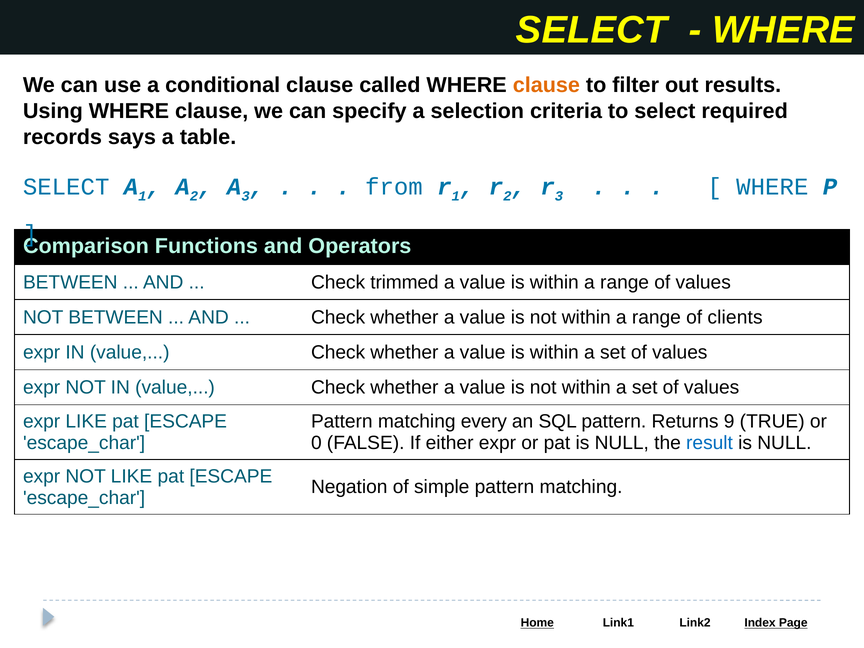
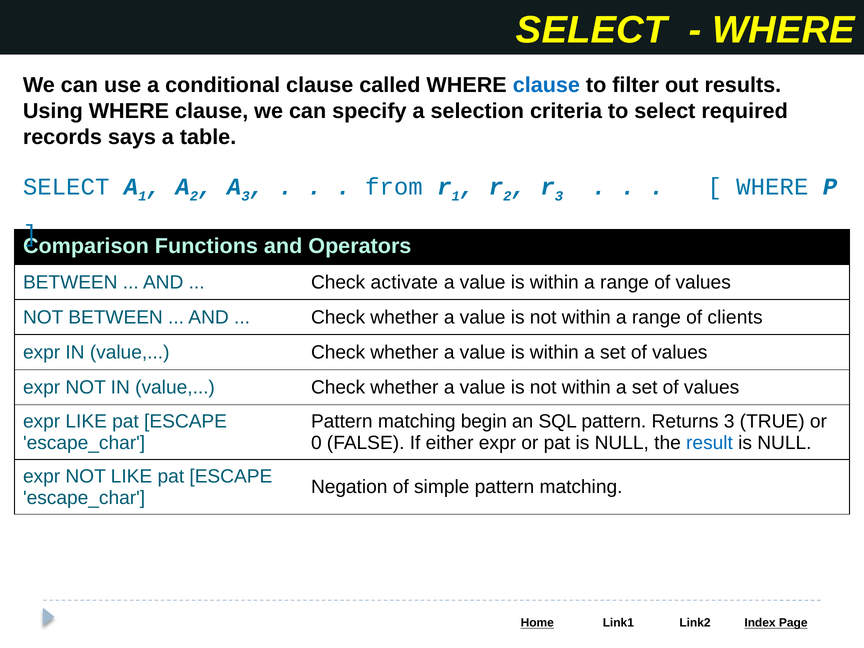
clause at (546, 85) colour: orange -> blue
trimmed: trimmed -> activate
every: every -> begin
Returns 9: 9 -> 3
